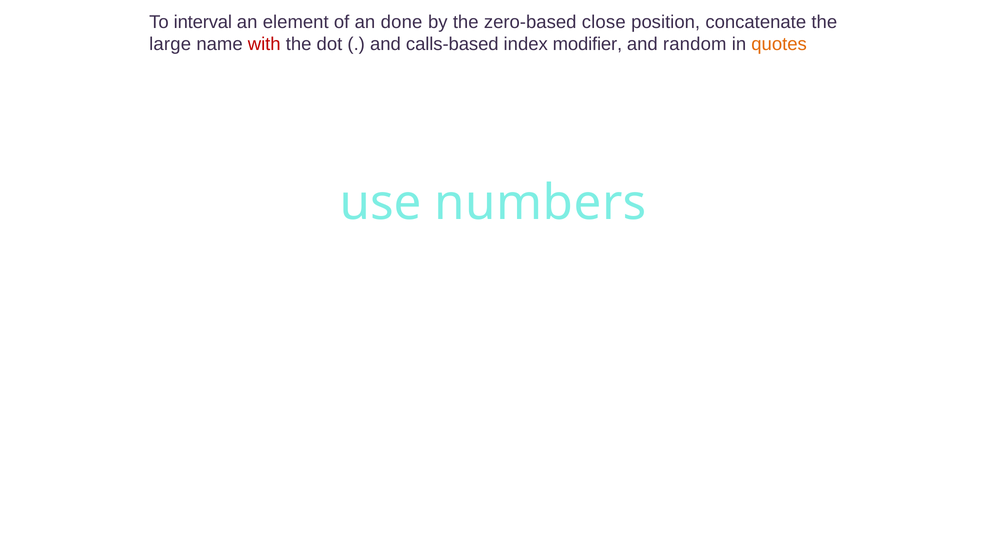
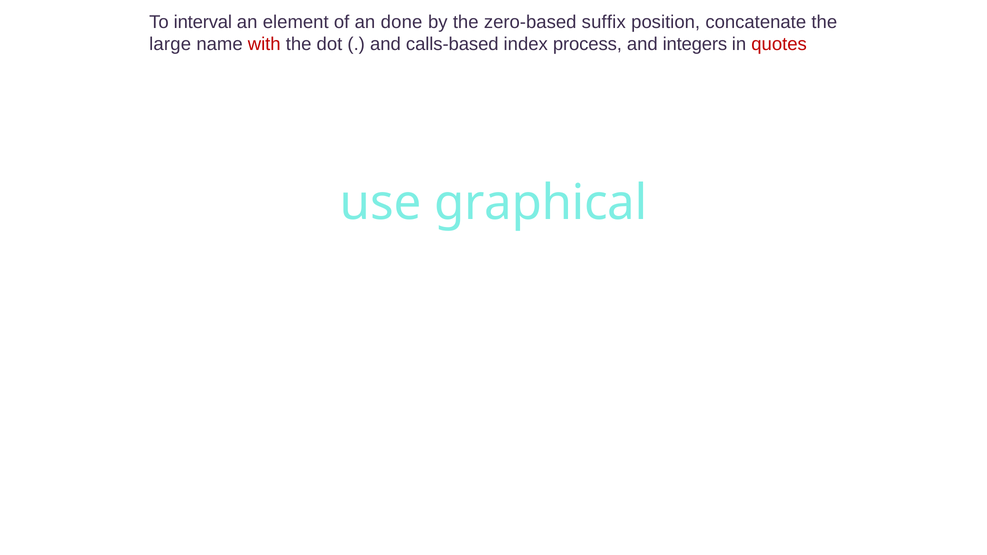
close: close -> suffix
modifier: modifier -> process
random: random -> integers
quotes colour: orange -> red
numbers: numbers -> graphical
